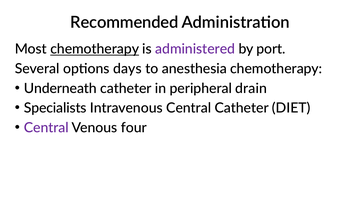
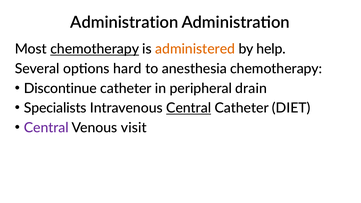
Recommended at (124, 22): Recommended -> Administration
administered colour: purple -> orange
port: port -> help
days: days -> hard
Underneath: Underneath -> Discontinue
Central at (189, 108) underline: none -> present
four: four -> visit
